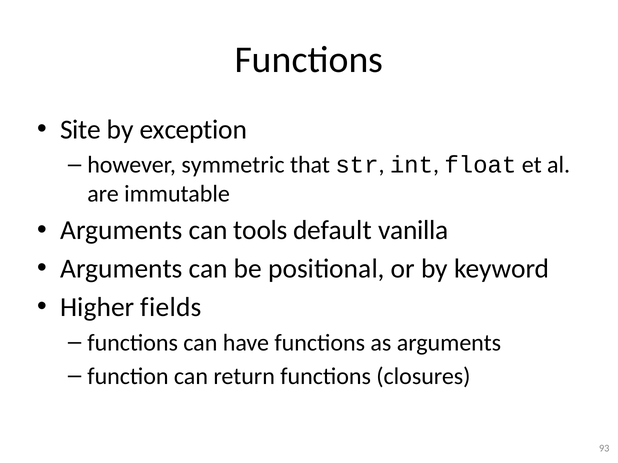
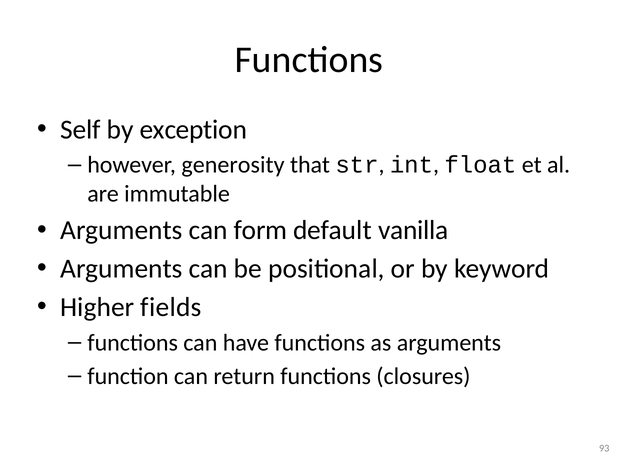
Site: Site -> Self
symmetric: symmetric -> generosity
tools: tools -> form
